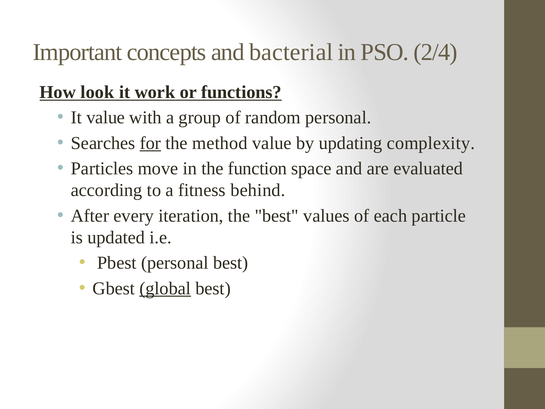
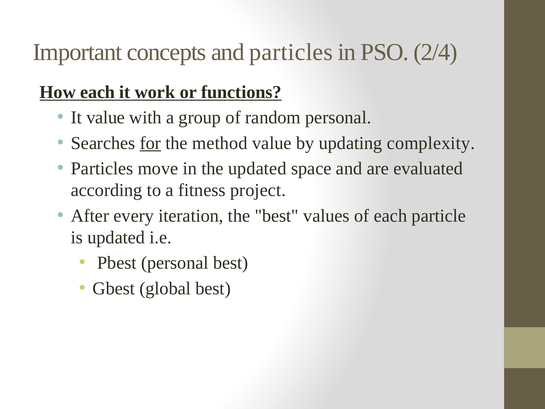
and bacterial: bacterial -> particles
How look: look -> each
the function: function -> updated
behind: behind -> project
global underline: present -> none
